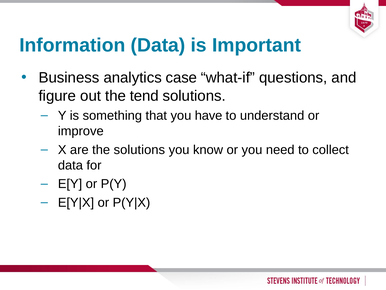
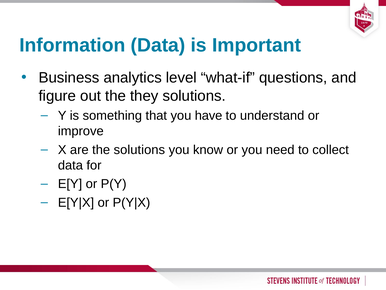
case: case -> level
tend: tend -> they
